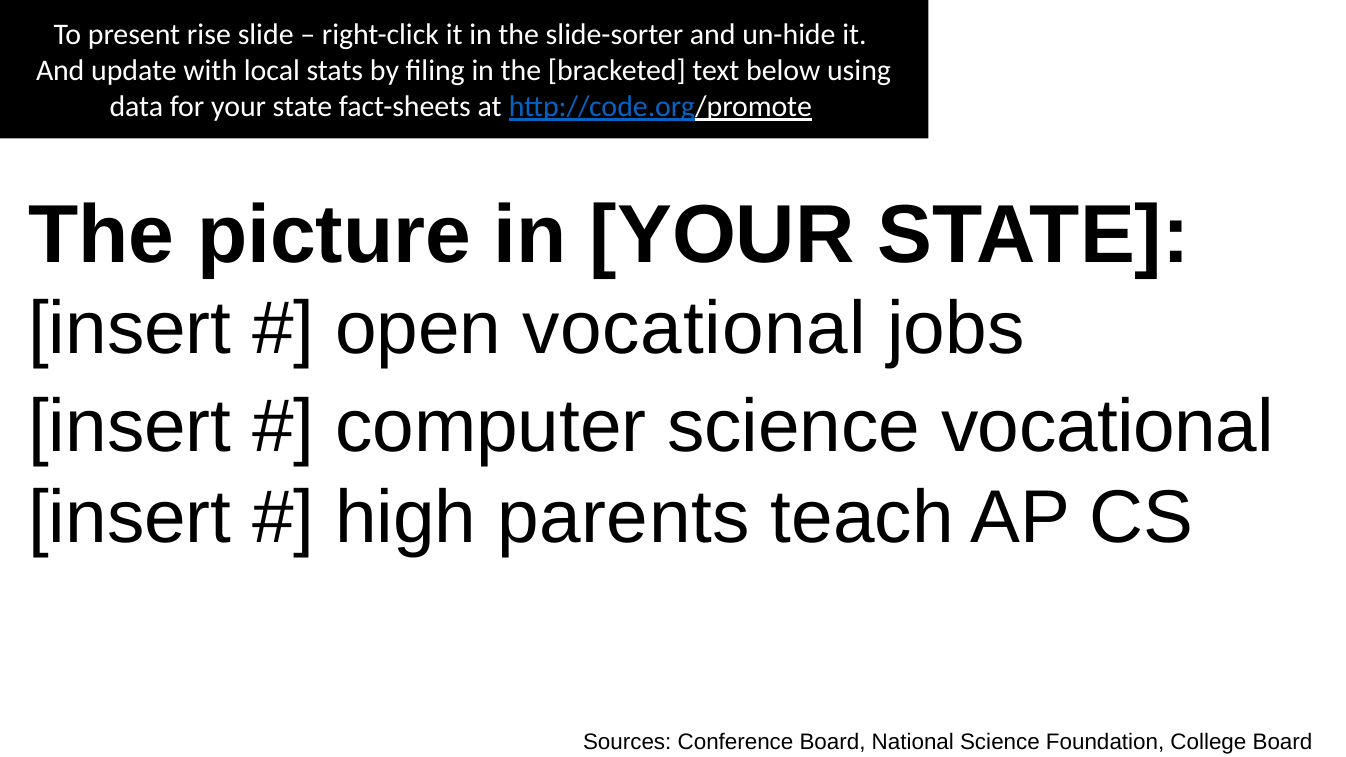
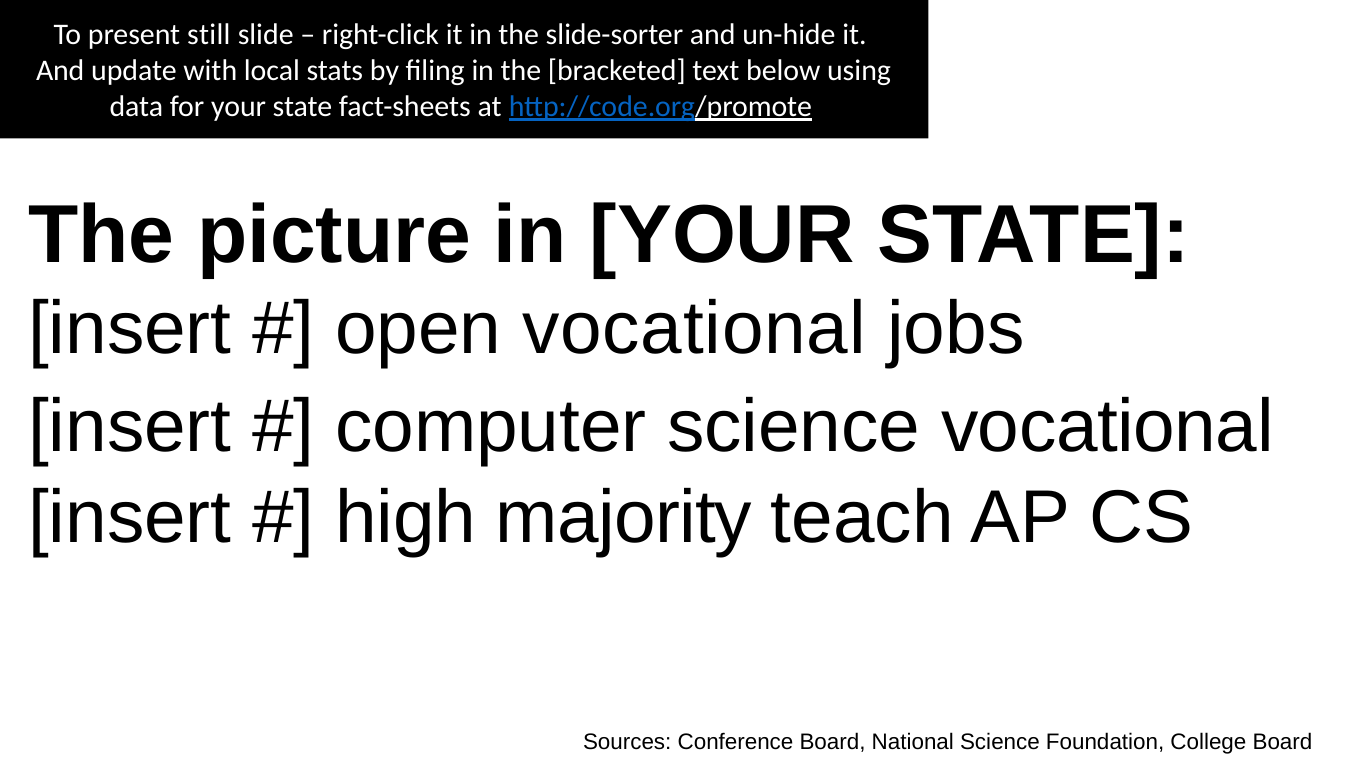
rise: rise -> still
parents: parents -> majority
